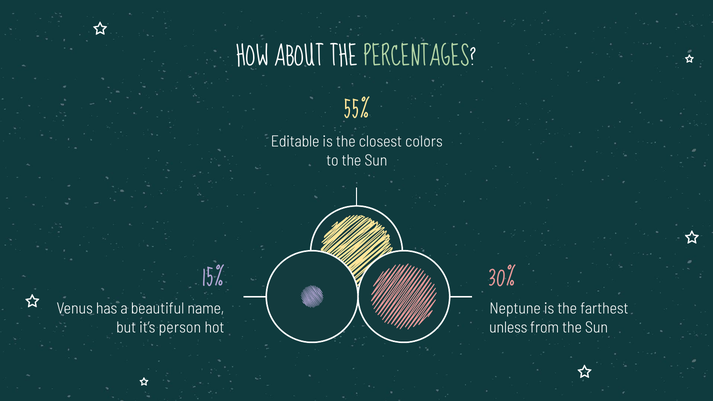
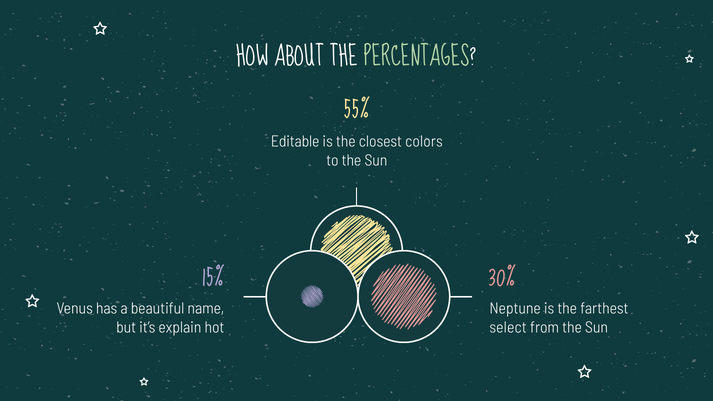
person: person -> explain
unless: unless -> select
